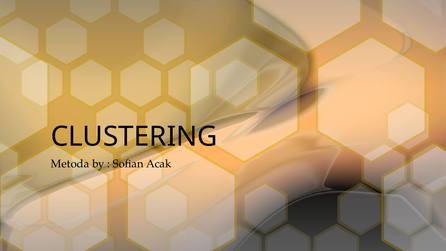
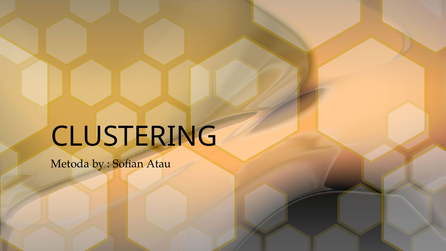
Acak: Acak -> Atau
